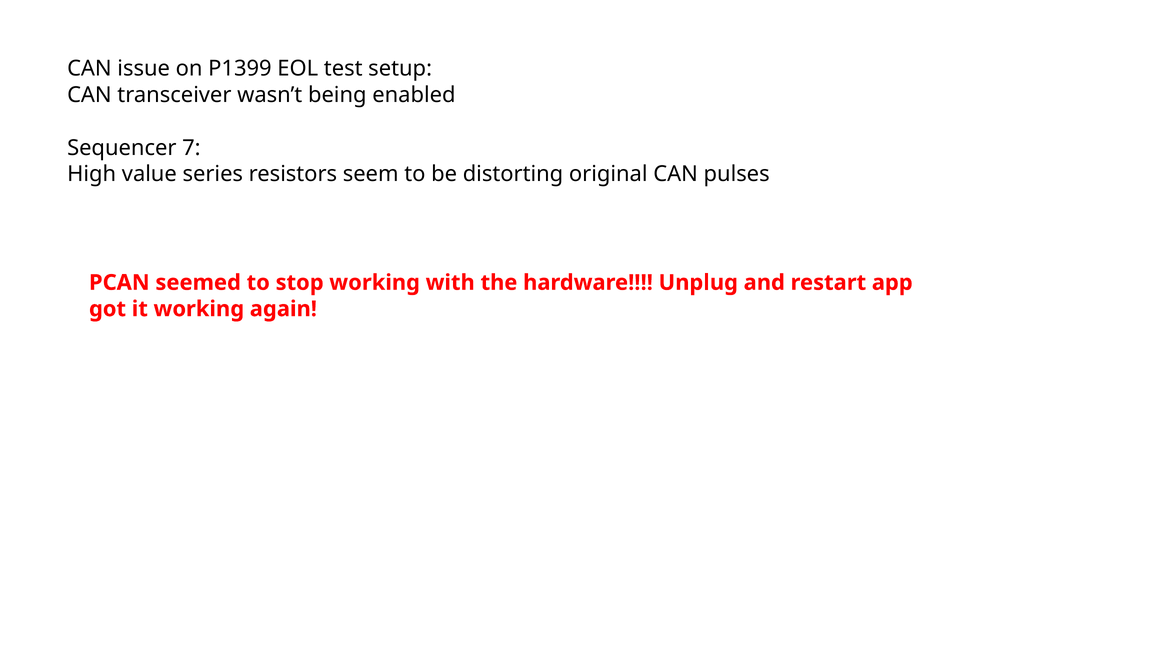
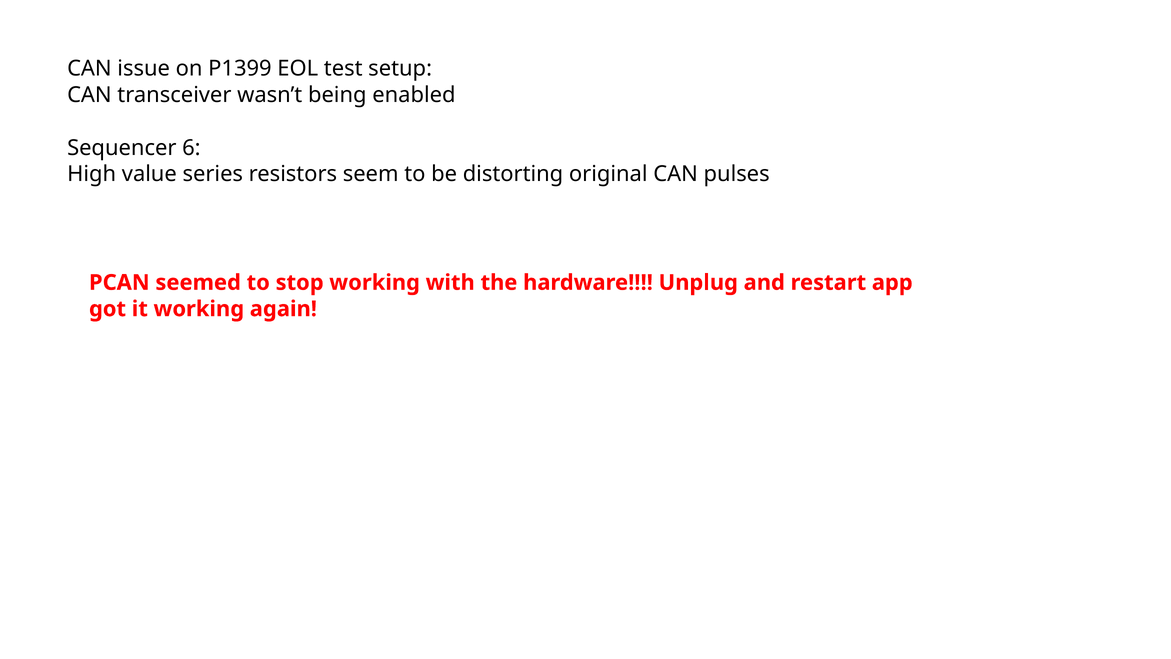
7: 7 -> 6
